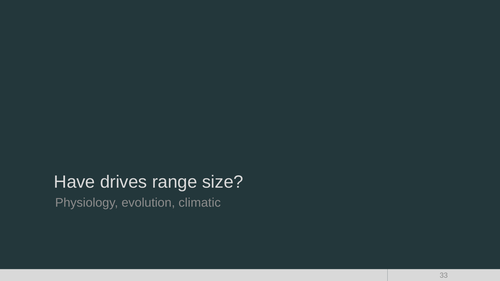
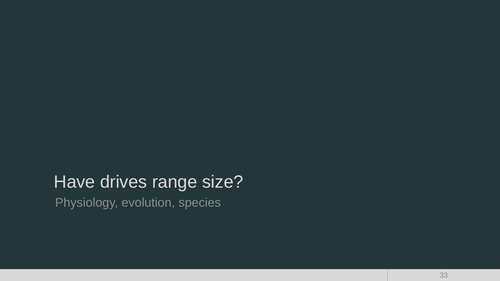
climatic: climatic -> species
